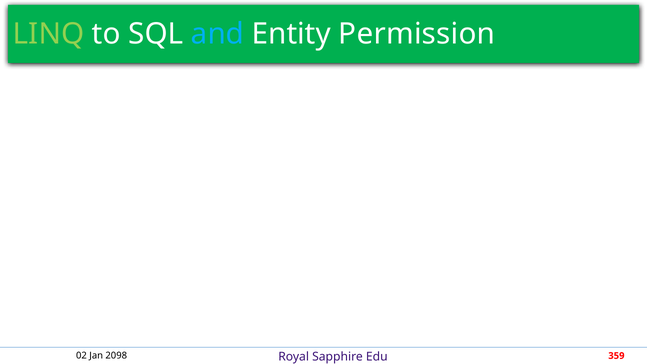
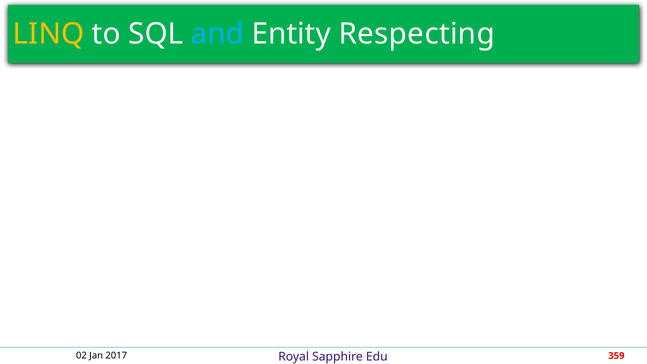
LINQ colour: light green -> yellow
Permission: Permission -> Respecting
2098: 2098 -> 2017
